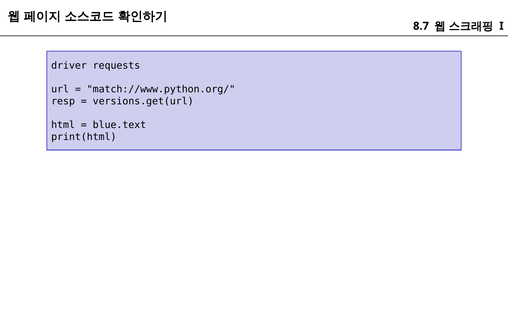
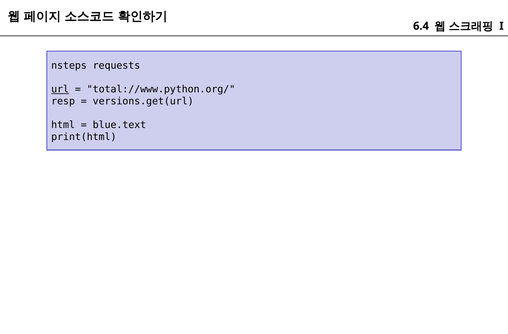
8.7: 8.7 -> 6.4
driver: driver -> nsteps
url underline: none -> present
match://www.python.org/: match://www.python.org/ -> total://www.python.org/
